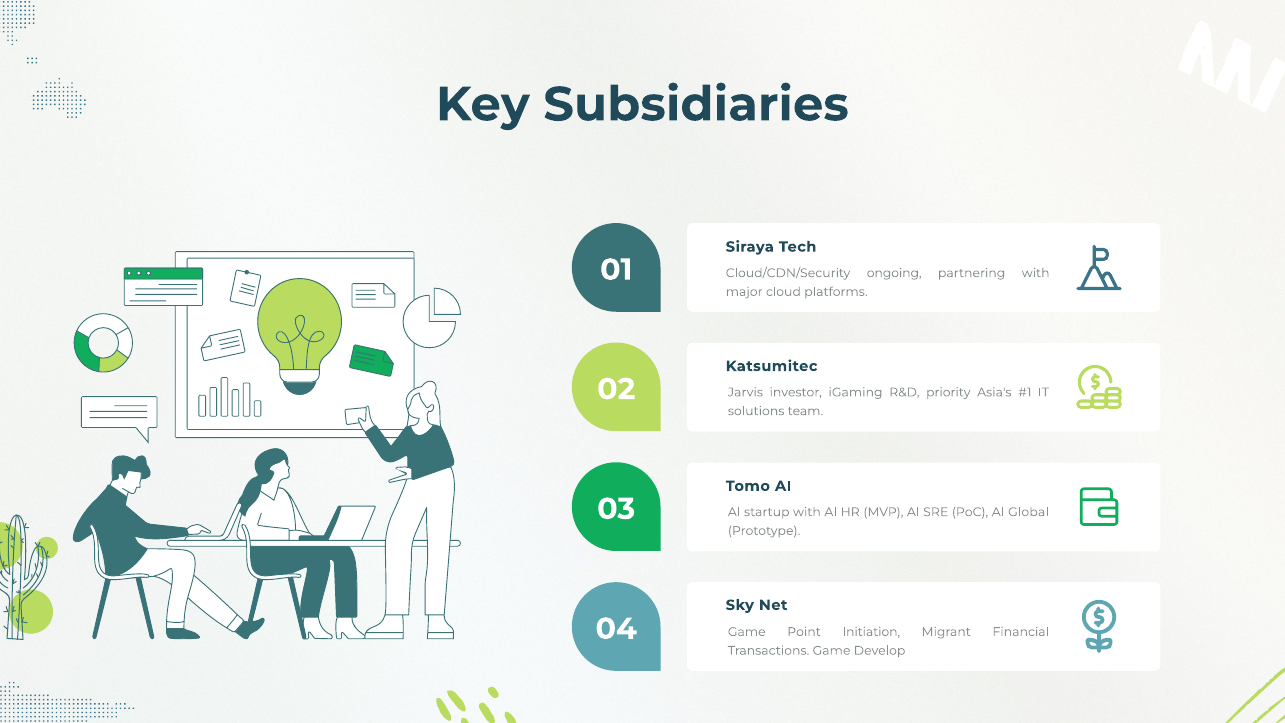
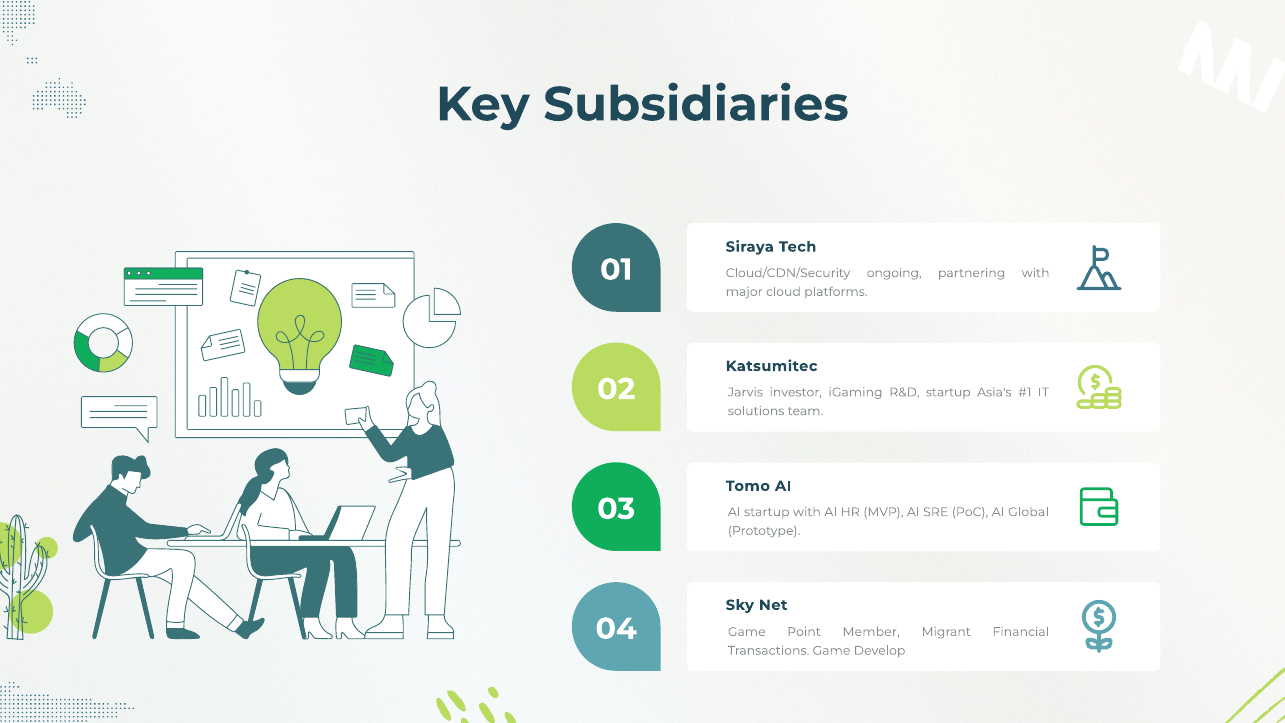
R&D priority: priority -> startup
Initiation: Initiation -> Member
